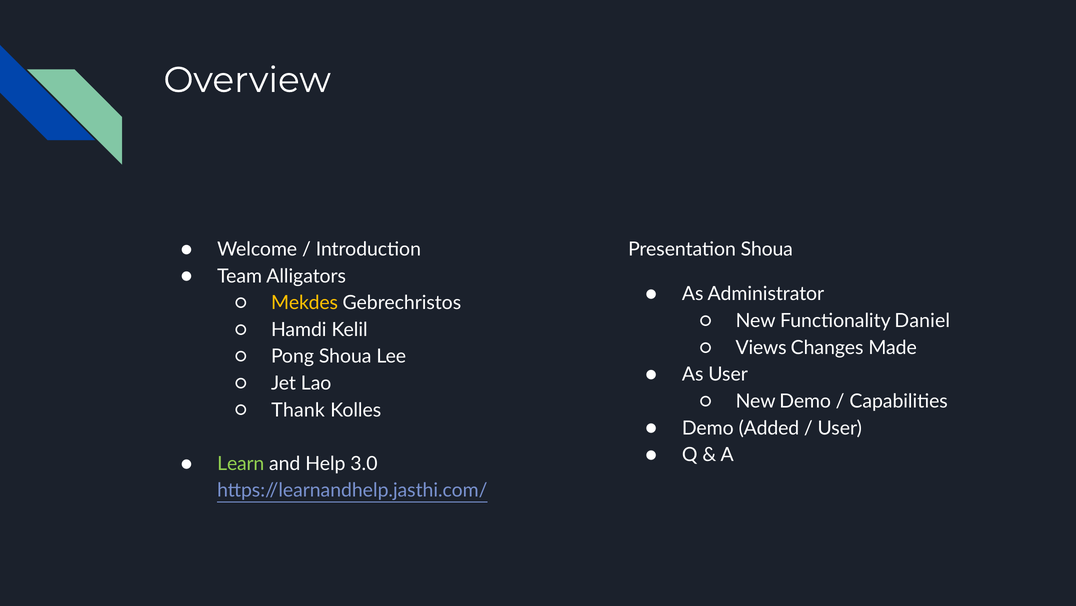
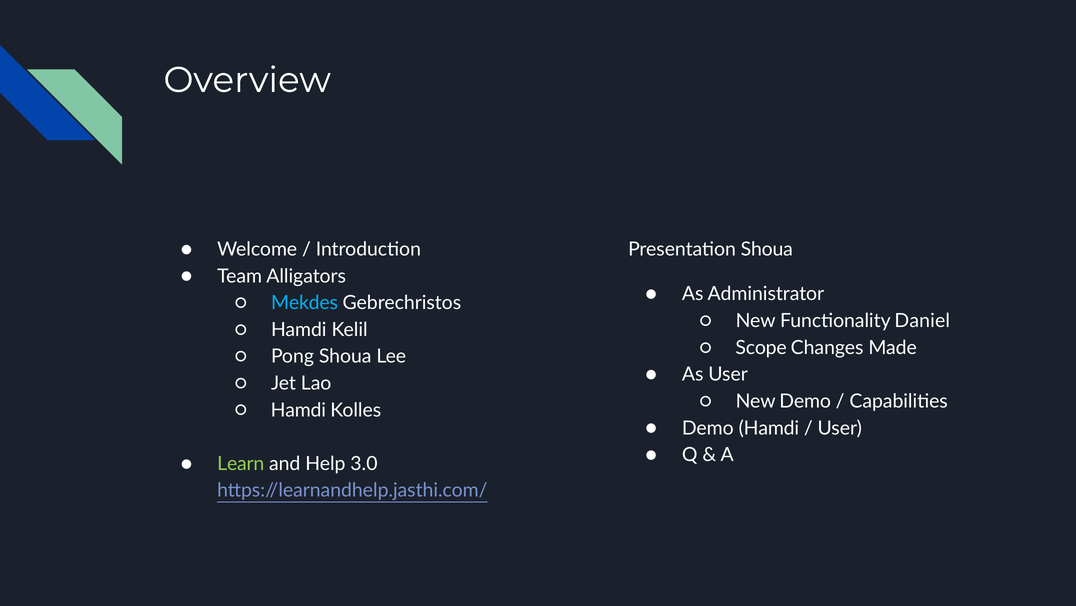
Mekdes colour: yellow -> light blue
Views: Views -> Scope
Thank at (298, 410): Thank -> Hamdi
Demo Added: Added -> Hamdi
